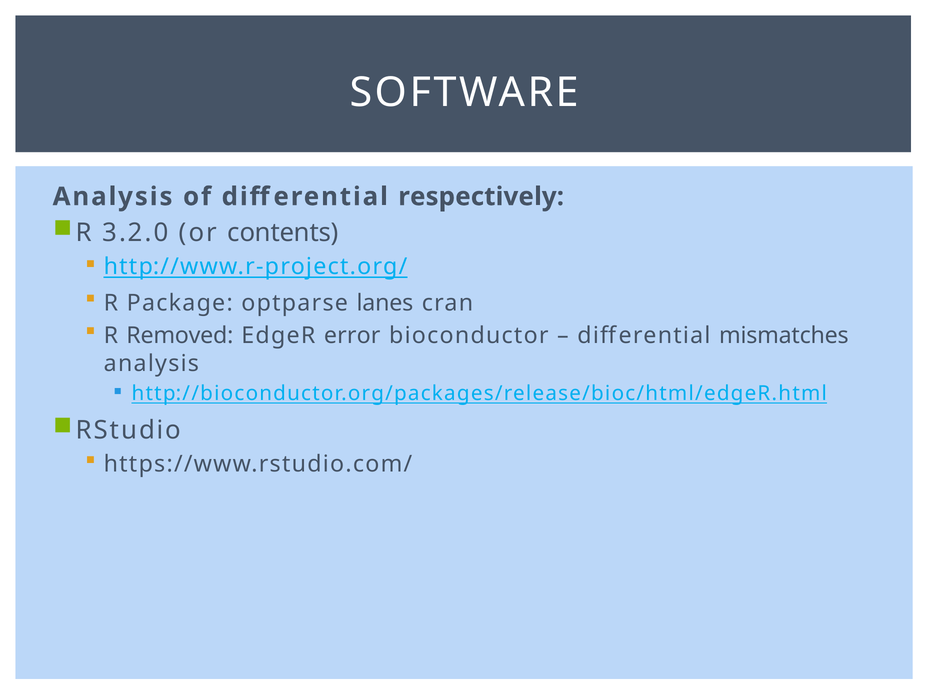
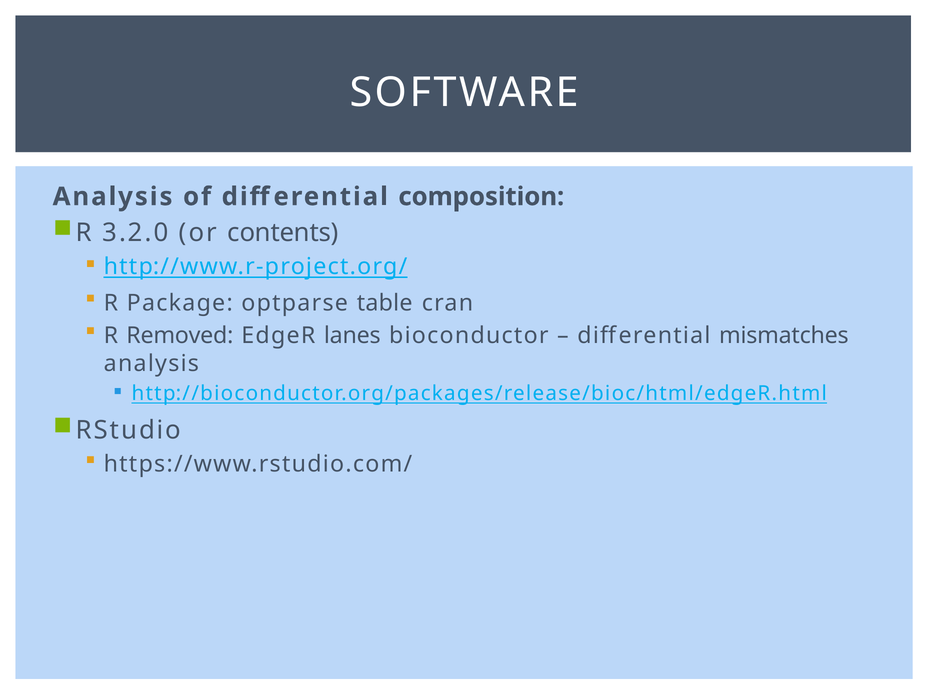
respectively: respectively -> composition
lanes: lanes -> table
error: error -> lanes
